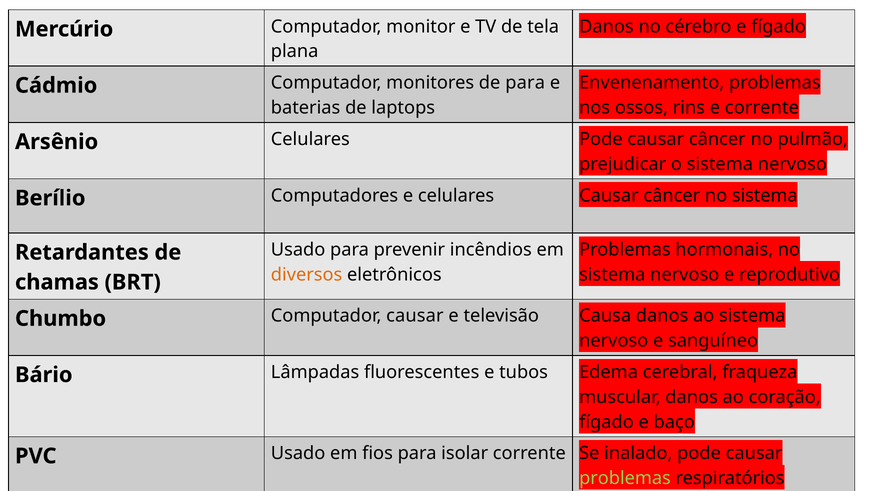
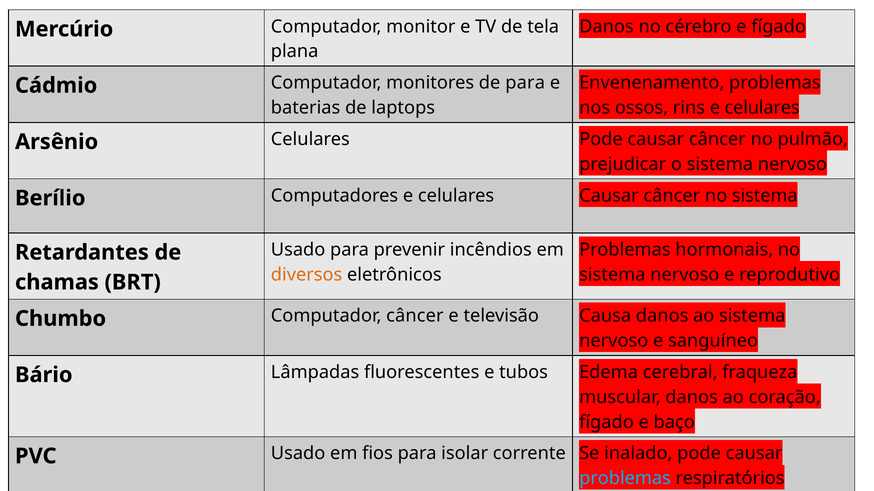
rins e corrente: corrente -> celulares
Computador causar: causar -> câncer
problemas at (625, 479) colour: light green -> light blue
